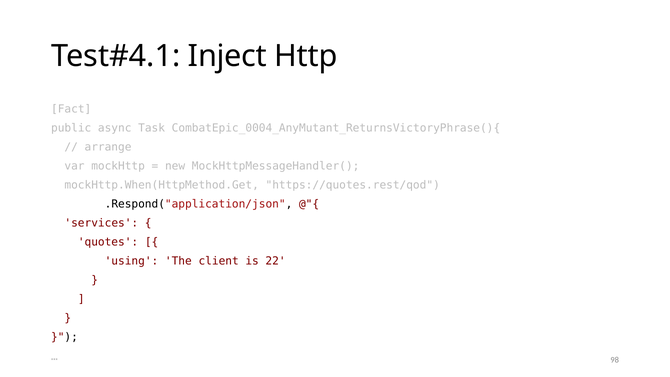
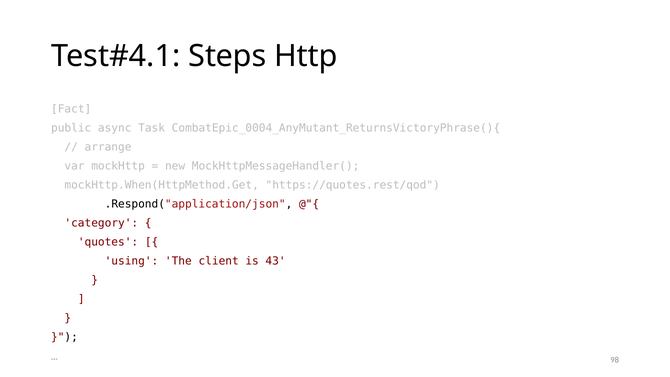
Inject: Inject -> Steps
services: services -> category
22: 22 -> 43
